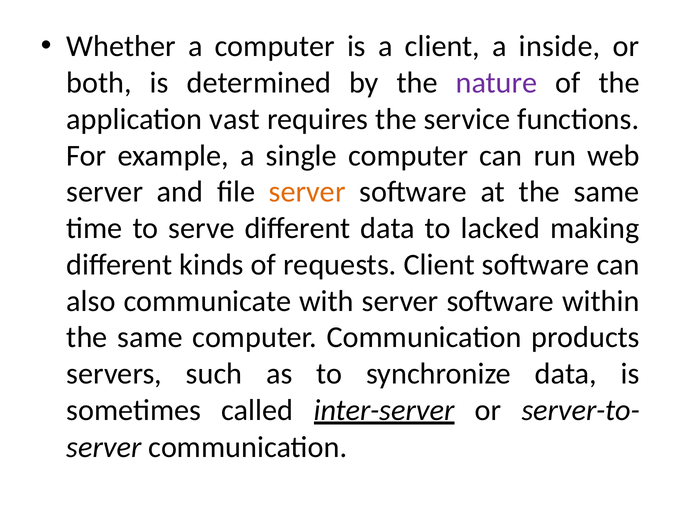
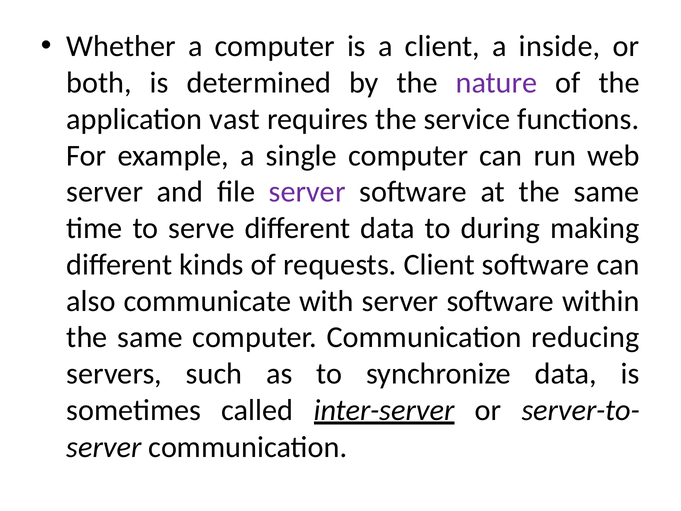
server at (307, 192) colour: orange -> purple
lacked: lacked -> during
products: products -> reducing
